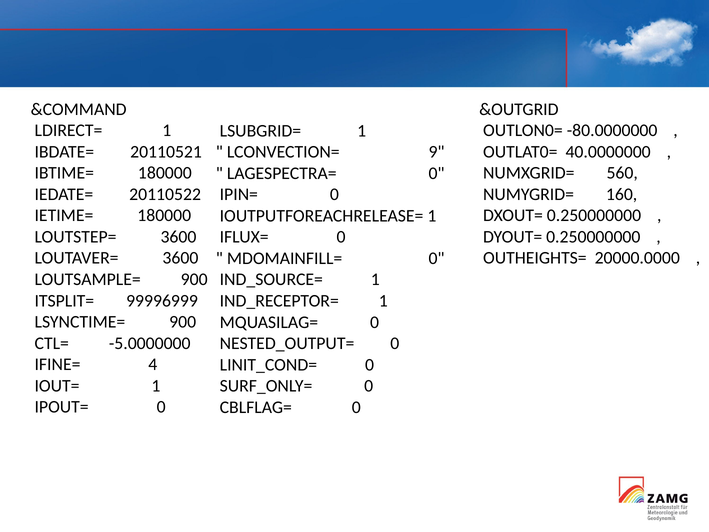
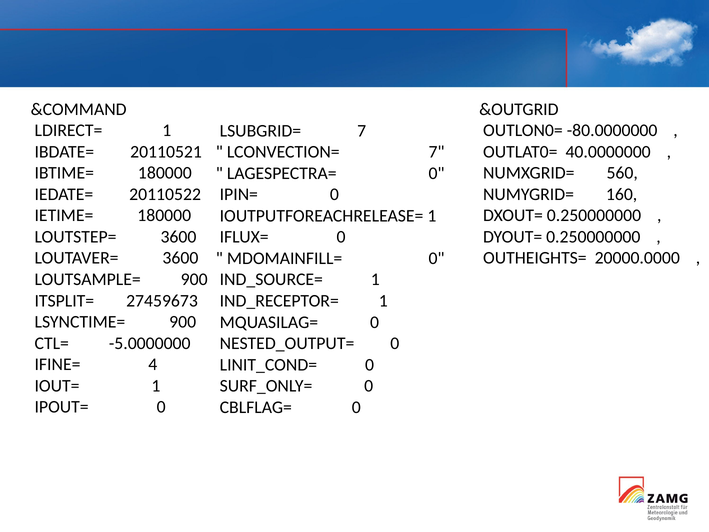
LSUBGRID= 1: 1 -> 7
LCONVECTION= 9: 9 -> 7
99996999: 99996999 -> 27459673
